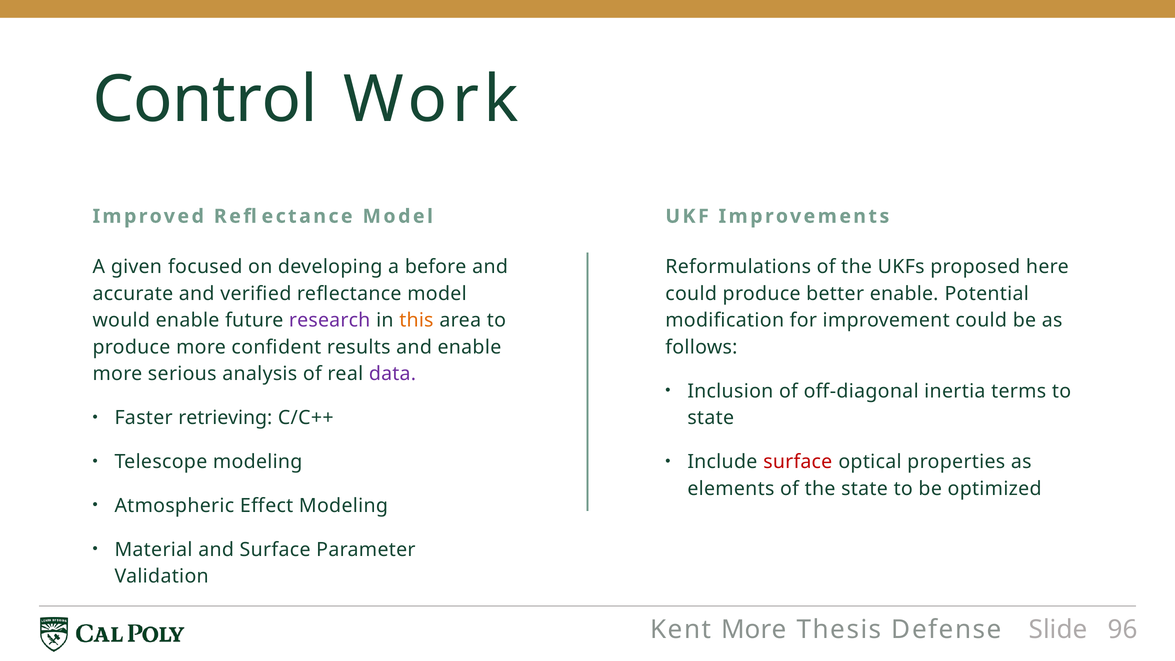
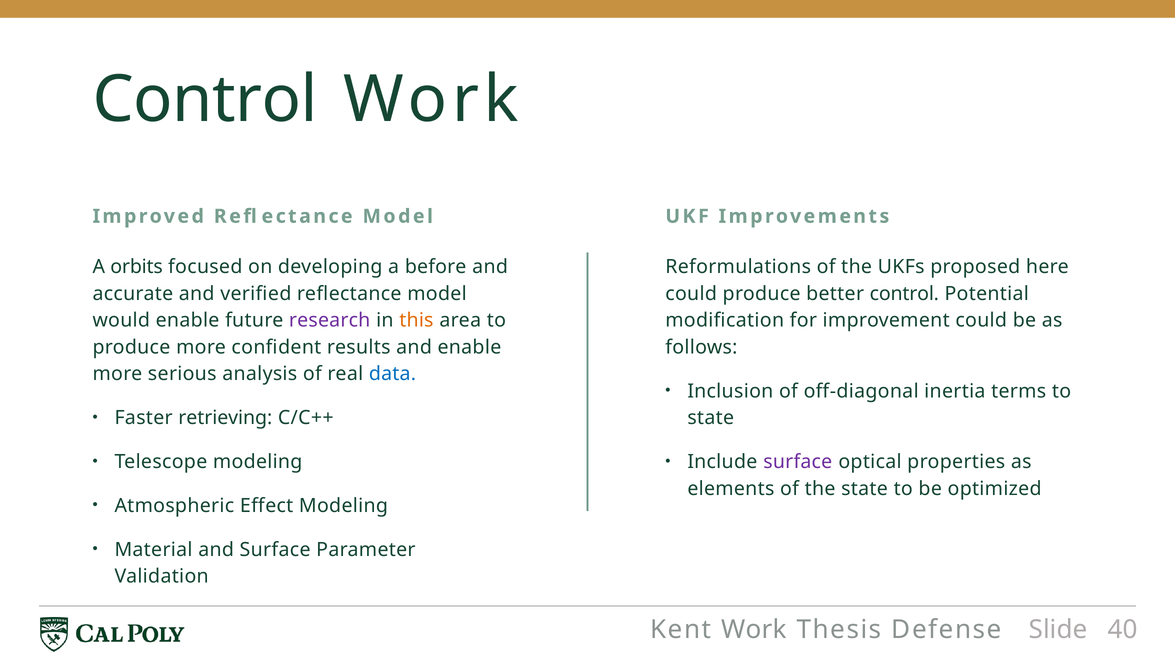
given: given -> orbits
better enable: enable -> control
data colour: purple -> blue
surface at (798, 462) colour: red -> purple
Kent More: More -> Work
96: 96 -> 40
